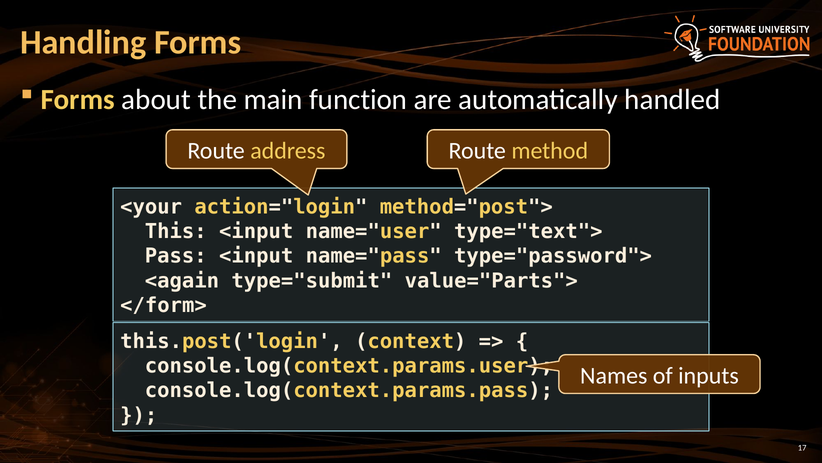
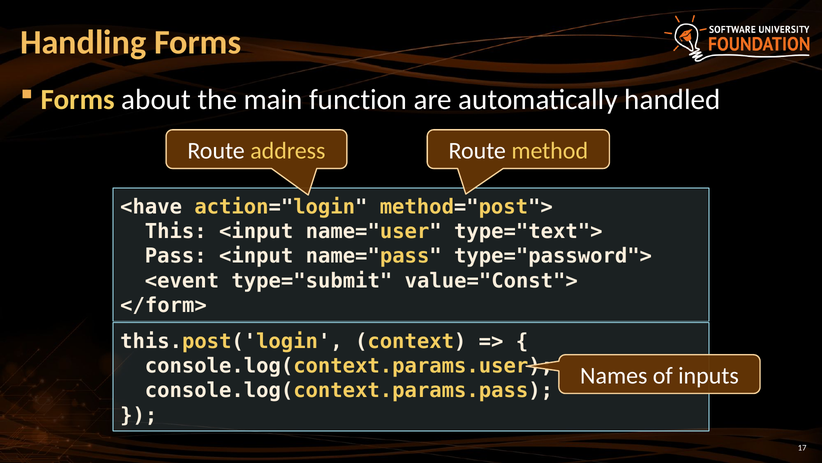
<your: <your -> <have
<again: <again -> <event
value="Parts">: value="Parts"> -> value="Const">
